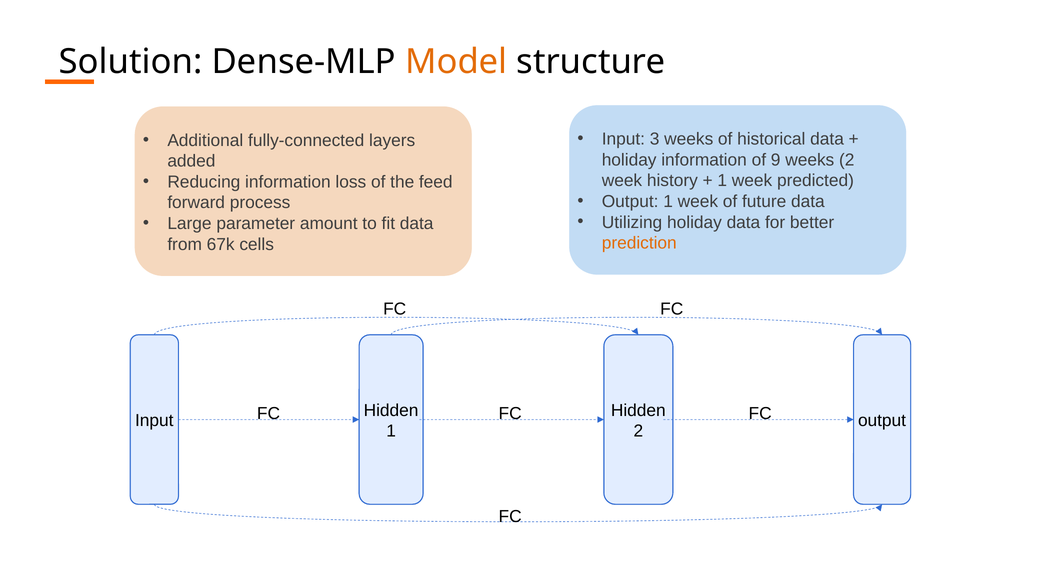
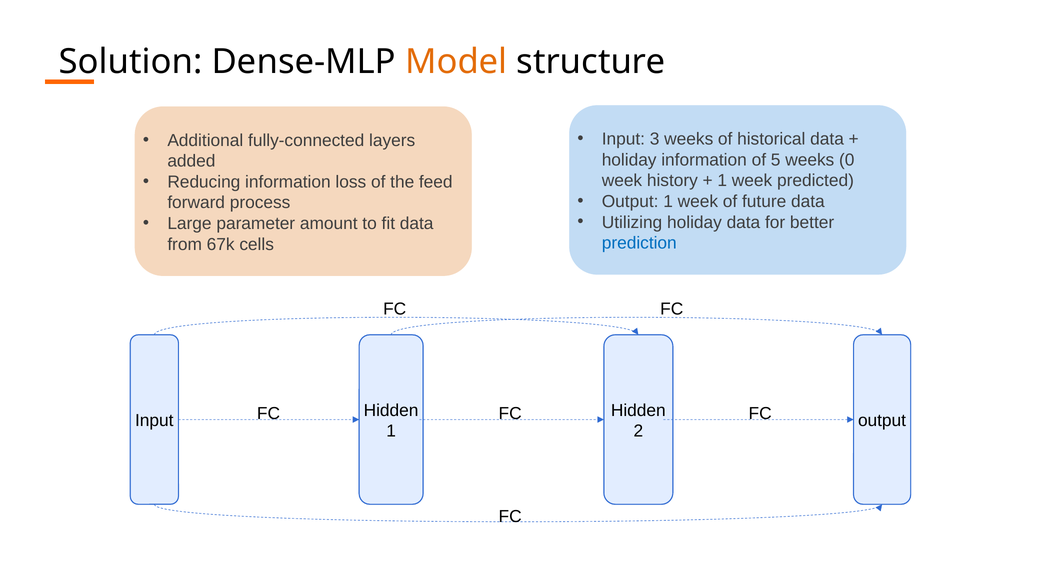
9: 9 -> 5
weeks 2: 2 -> 0
prediction colour: orange -> blue
